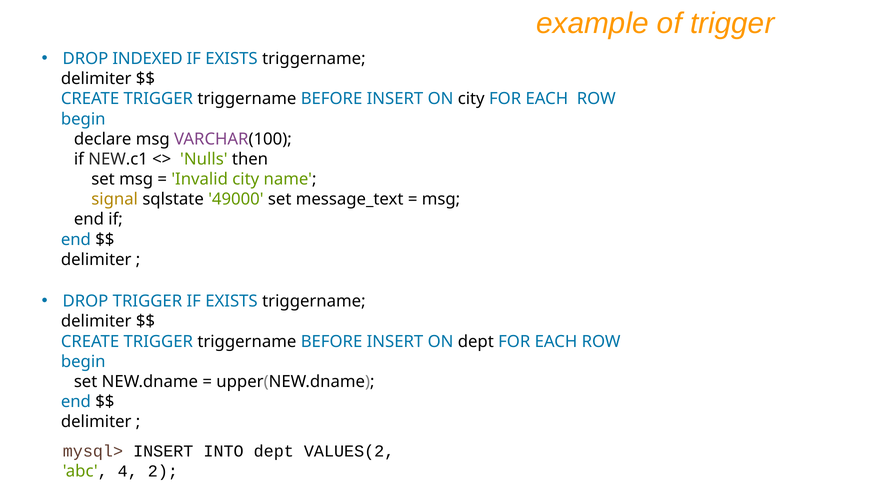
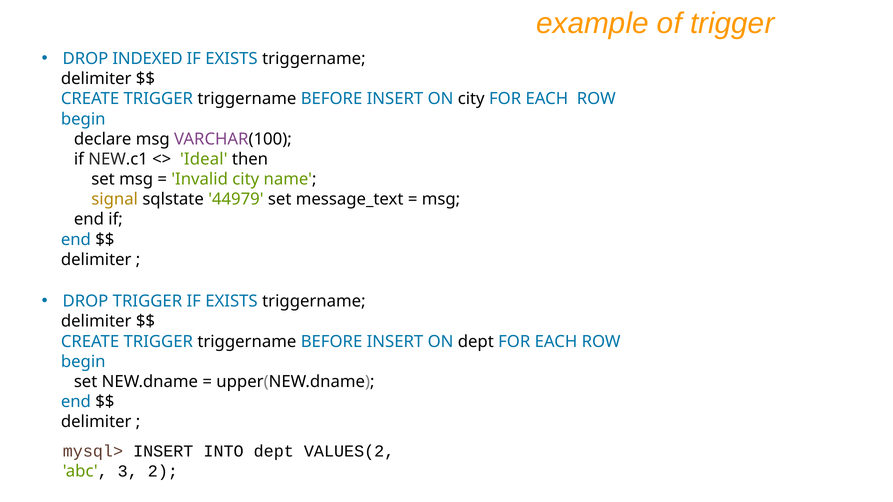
Nulls: Nulls -> Ideal
49000: 49000 -> 44979
4: 4 -> 3
